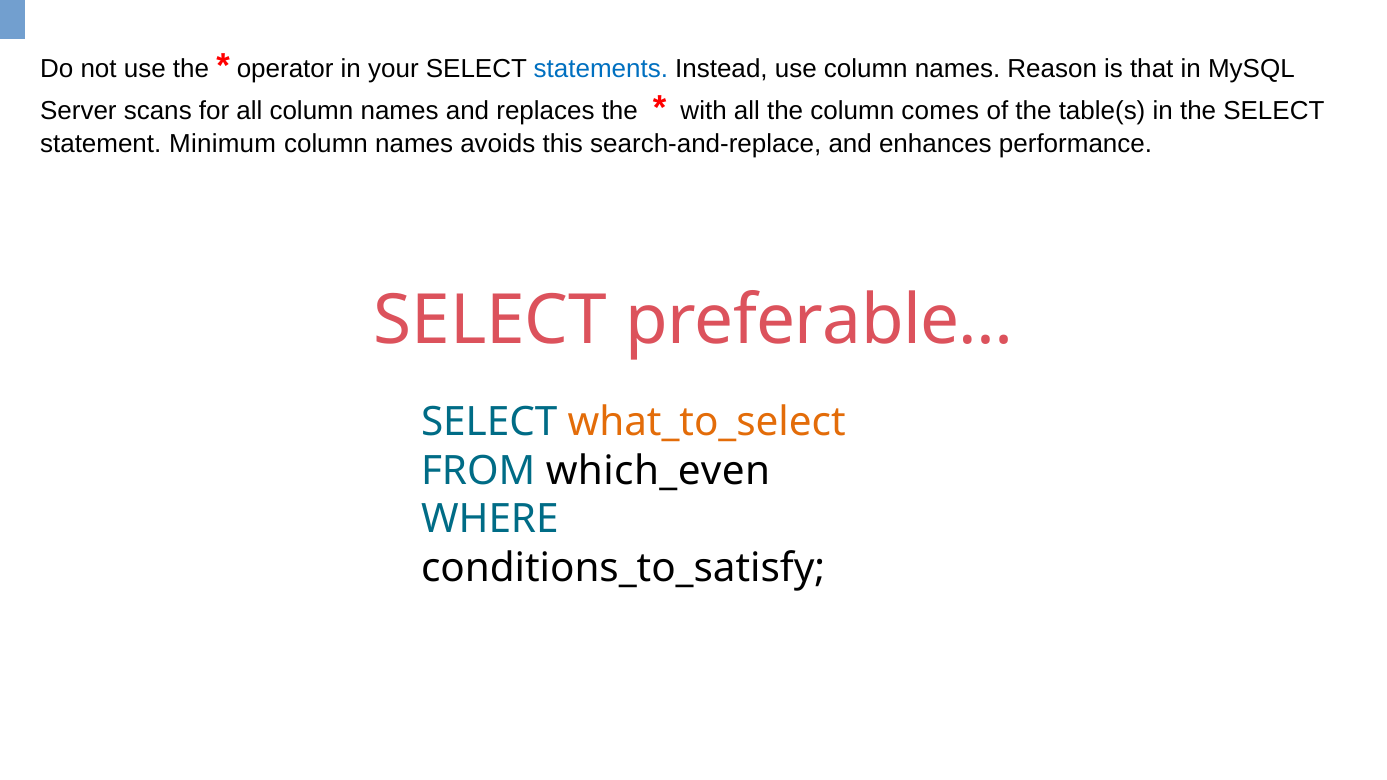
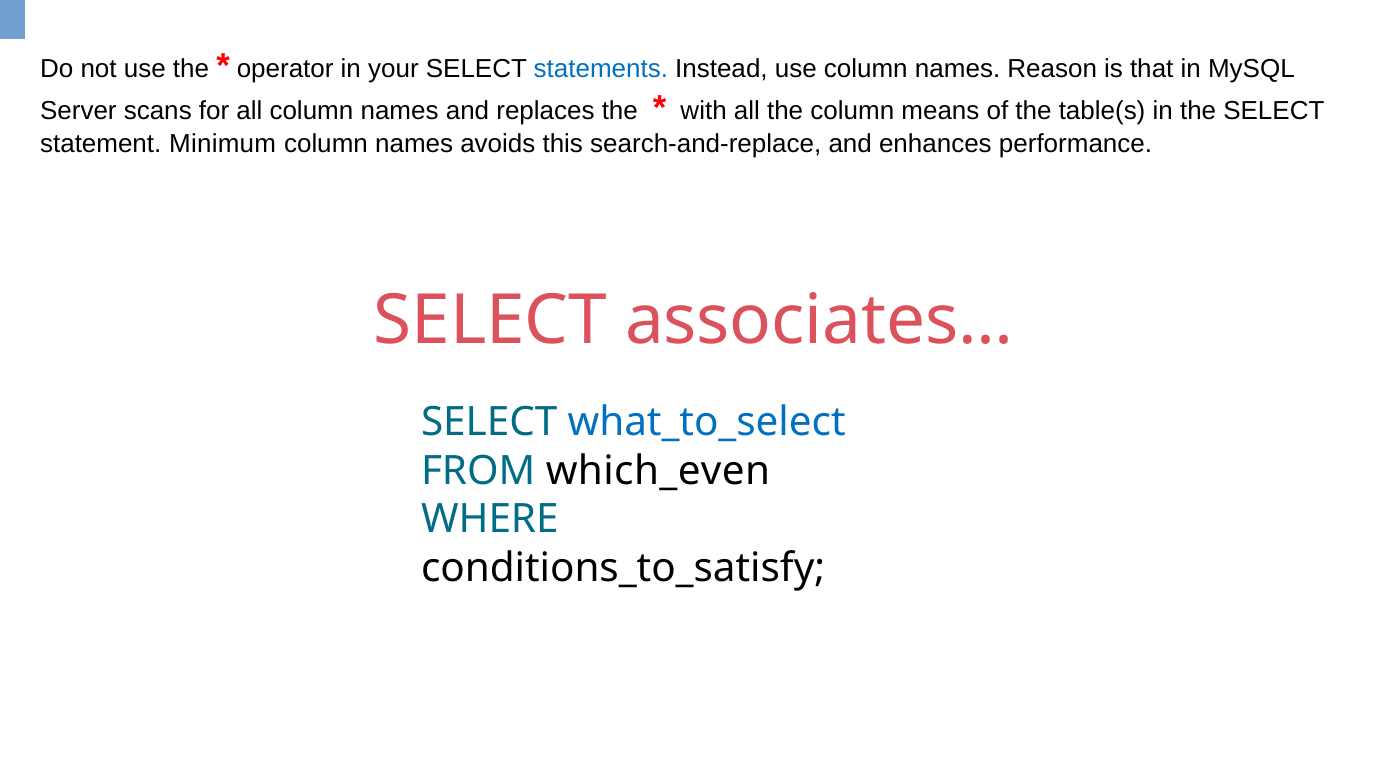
comes: comes -> means
preferable…: preferable… -> associates…
what_to_select colour: orange -> blue
